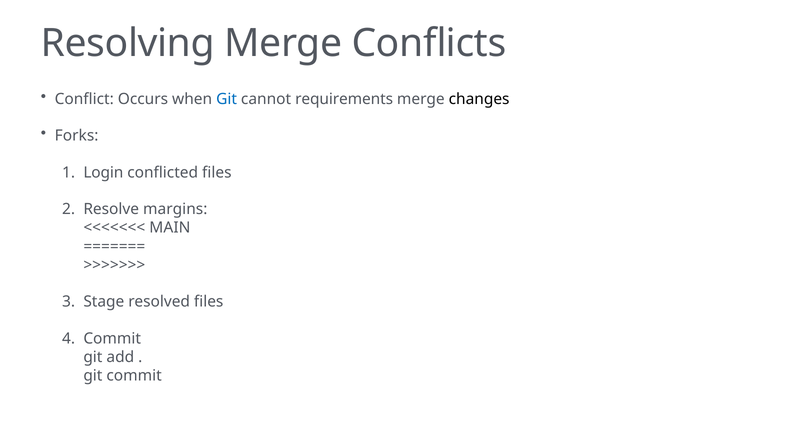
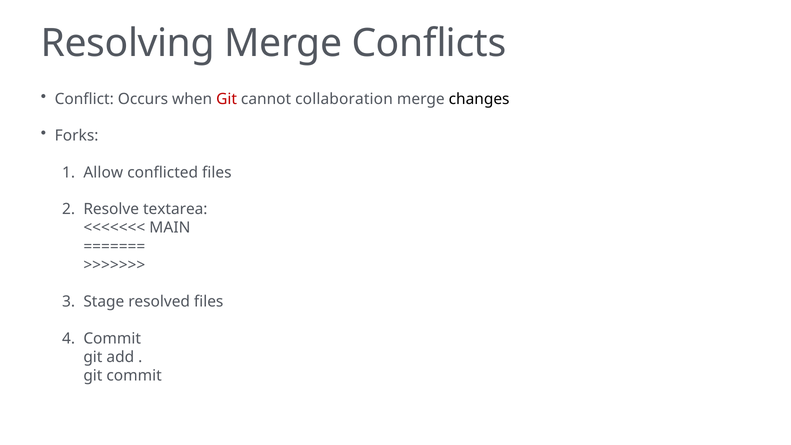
Git at (227, 99) colour: blue -> red
requirements: requirements -> collaboration
Login: Login -> Allow
margins: margins -> textarea
